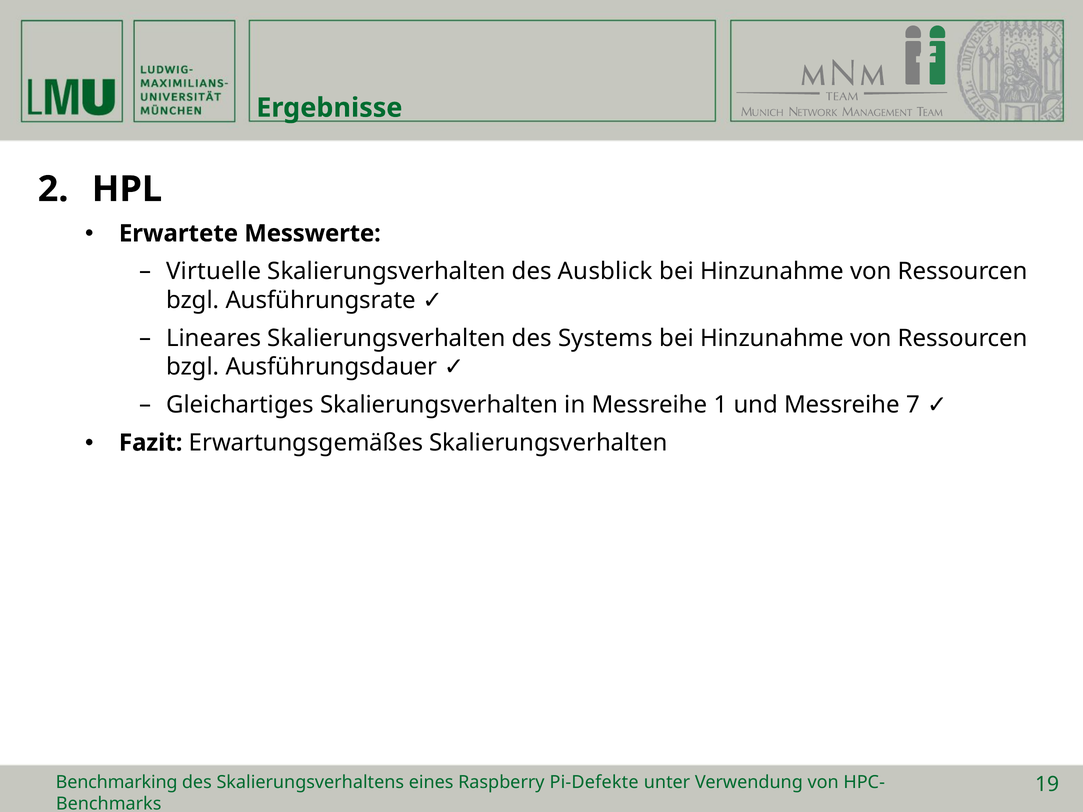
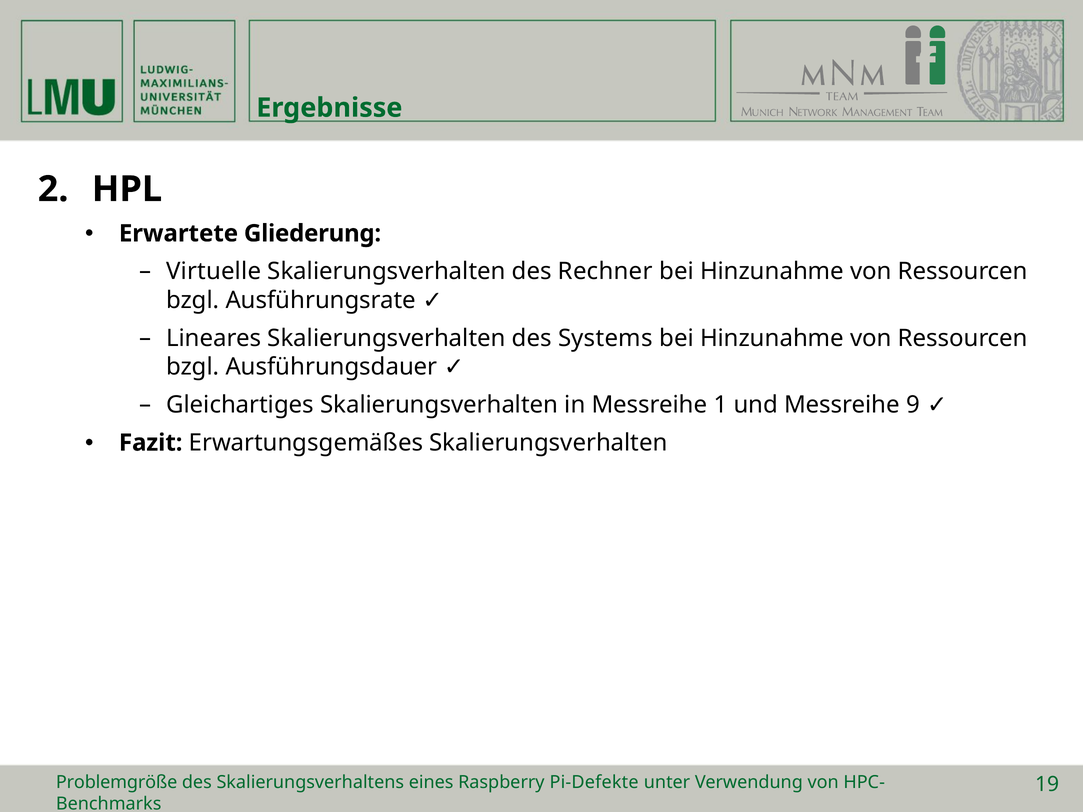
Messwerte: Messwerte -> Gliederung
Ausblick: Ausblick -> Rechner
7: 7 -> 9
Benchmarking: Benchmarking -> Problemgröße
